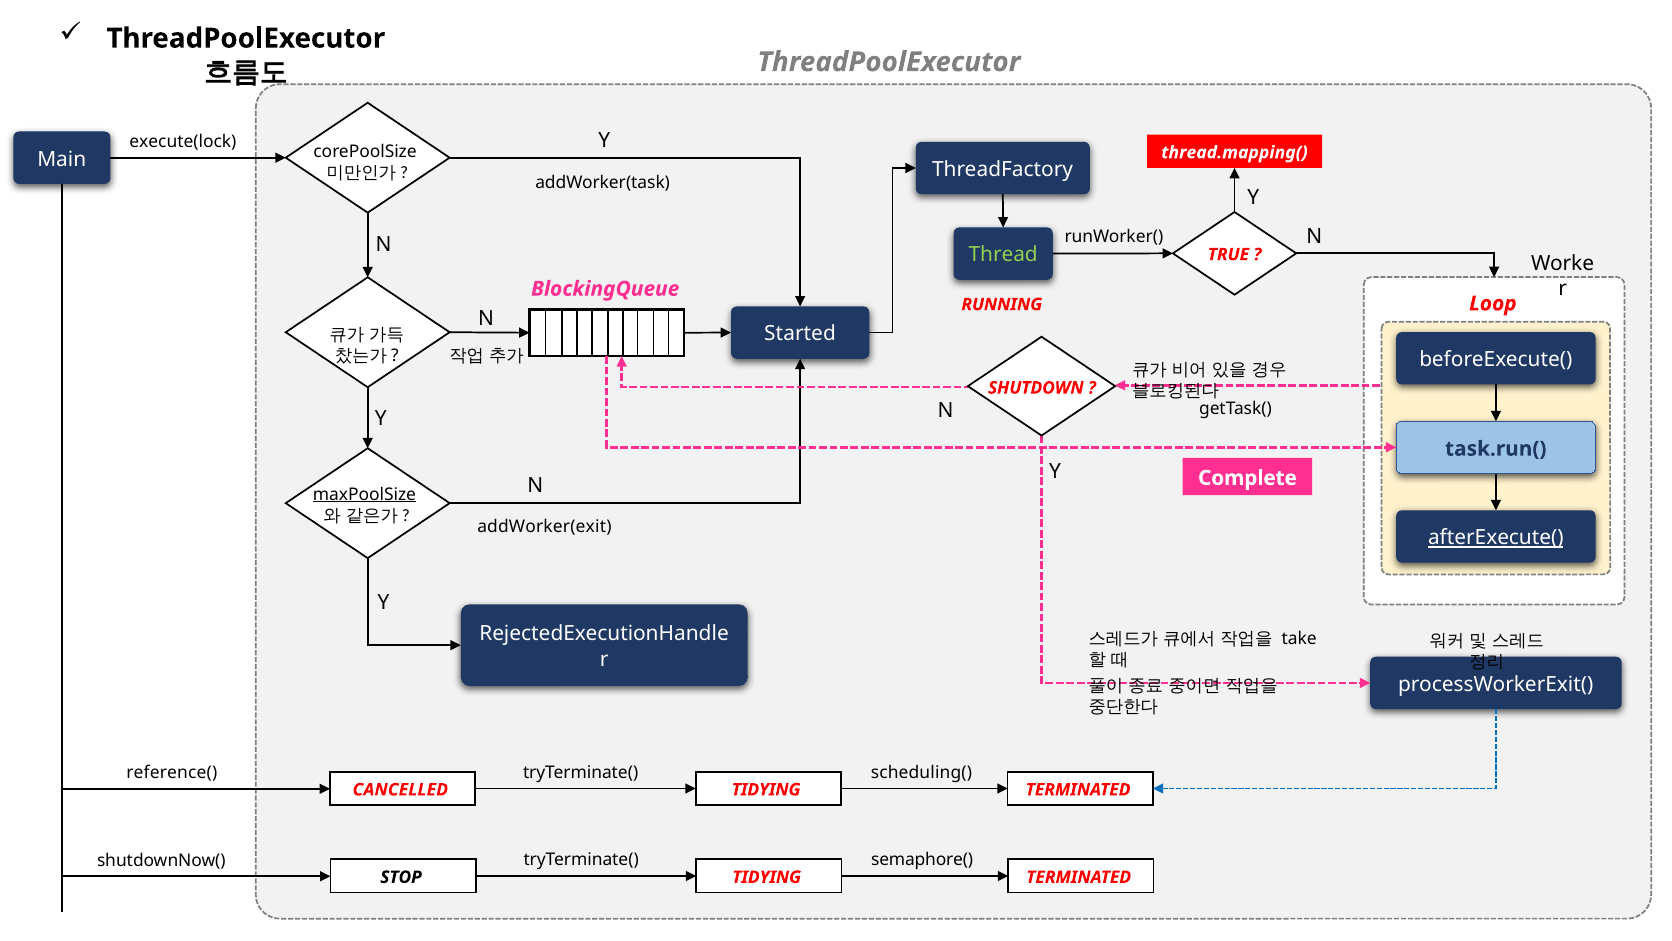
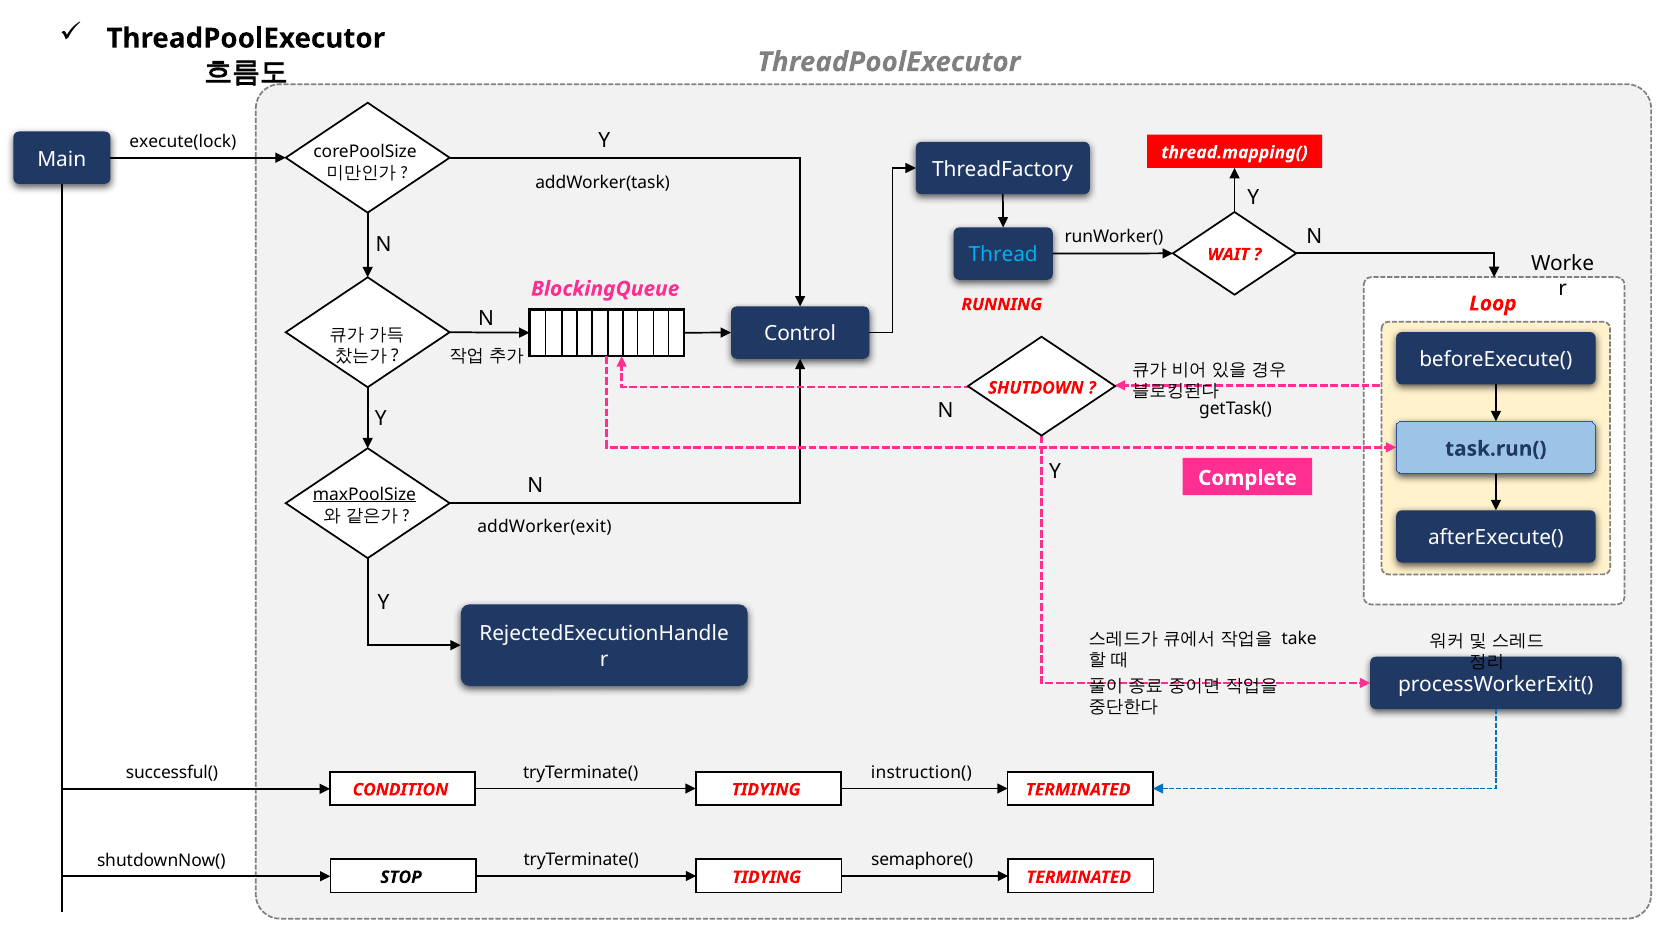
Thread colour: light green -> light blue
TRUE: TRUE -> WAIT
Started: Started -> Control
afterExecute( underline: present -> none
scheduling(: scheduling( -> instruction(
reference(: reference( -> successful(
CANCELLED: CANCELLED -> CONDITION
